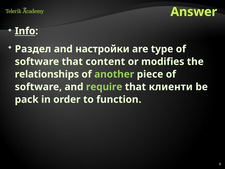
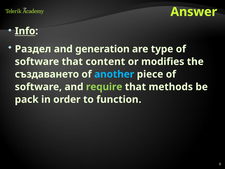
настройки: настройки -> generation
relationships: relationships -> създаването
another colour: light green -> light blue
клиенти: клиенти -> methods
